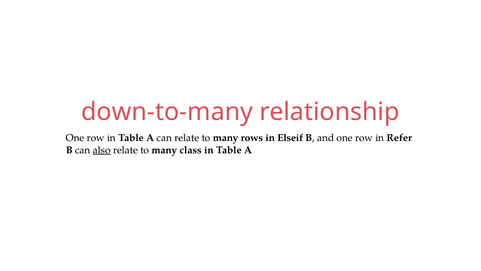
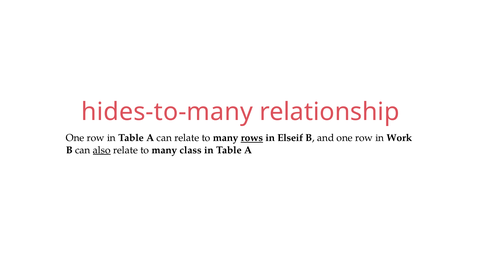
down-to-many: down-to-many -> hides-to-many
rows underline: none -> present
Refer: Refer -> Work
